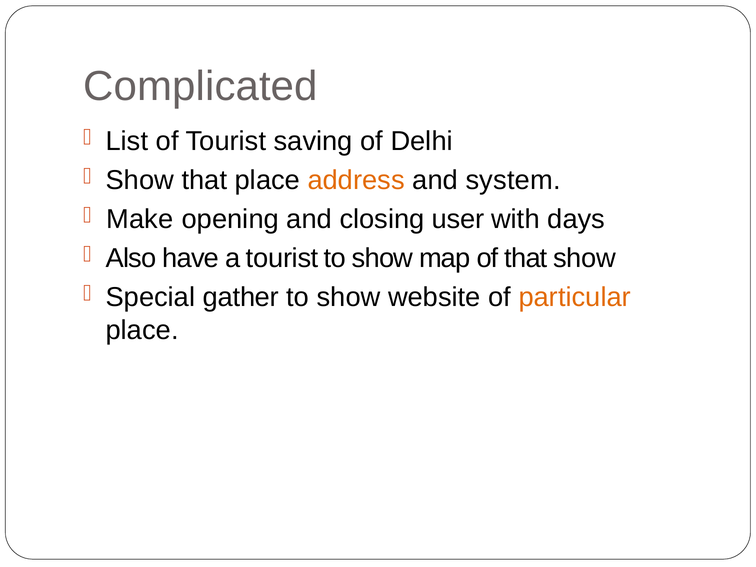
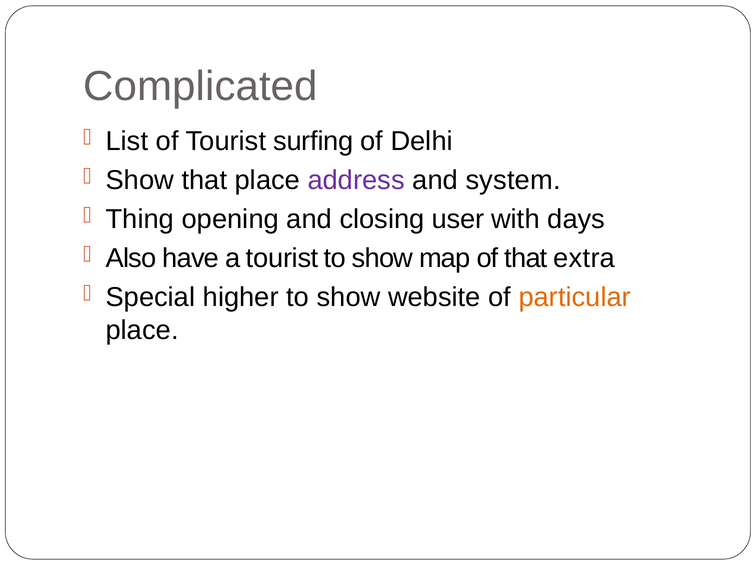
saving: saving -> surfing
address colour: orange -> purple
Make: Make -> Thing
that show: show -> extra
gather: gather -> higher
